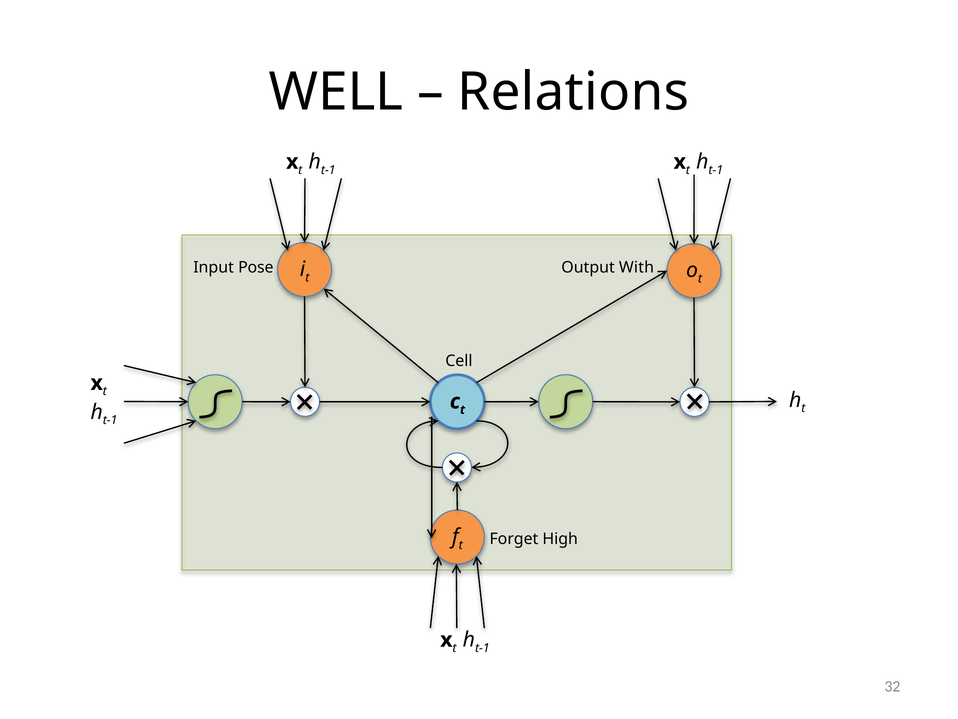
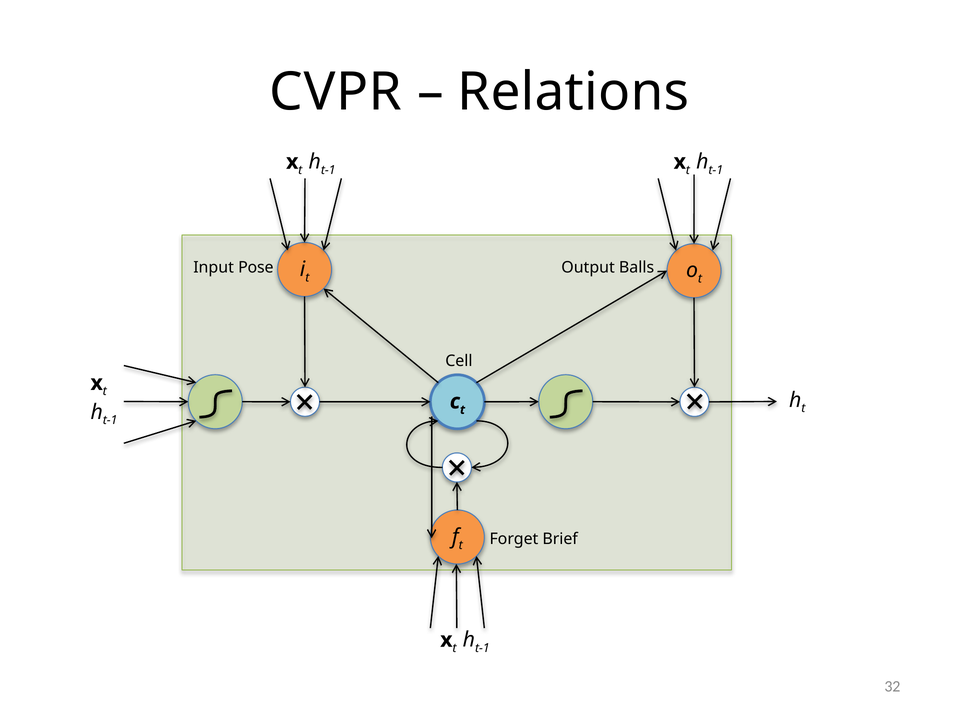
WELL: WELL -> CVPR
With: With -> Balls
High: High -> Brief
